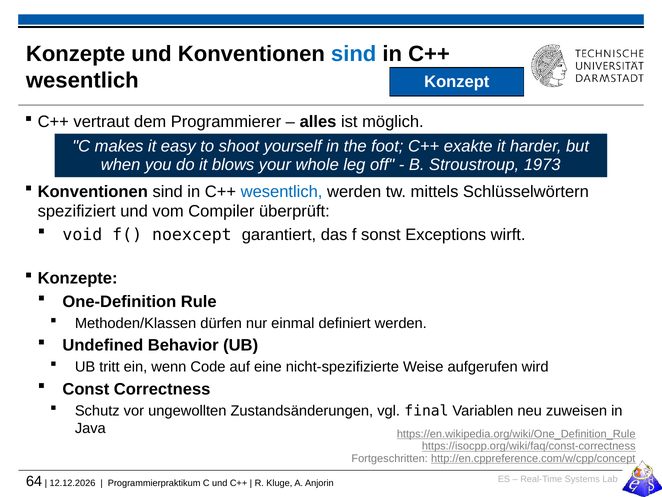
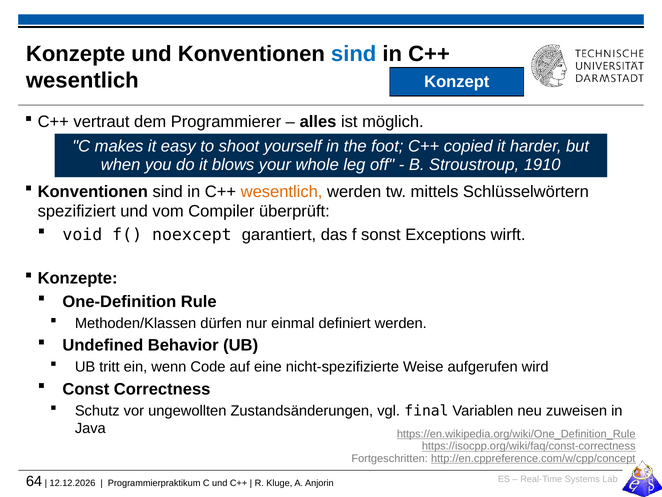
exakte: exakte -> copied
1973: 1973 -> 1910
wesentlich at (282, 191) colour: blue -> orange
